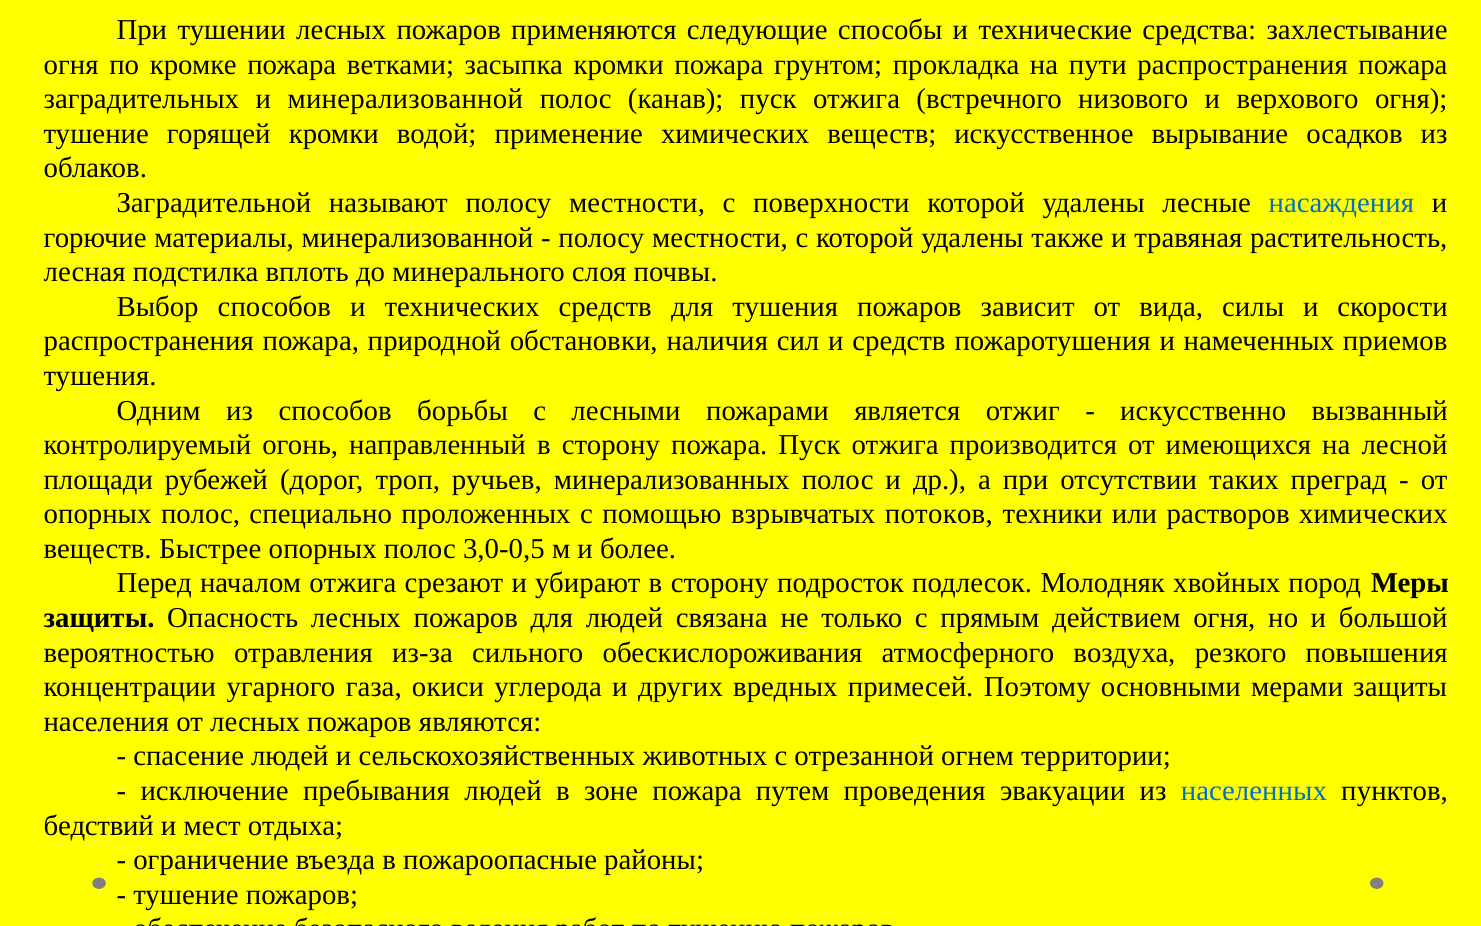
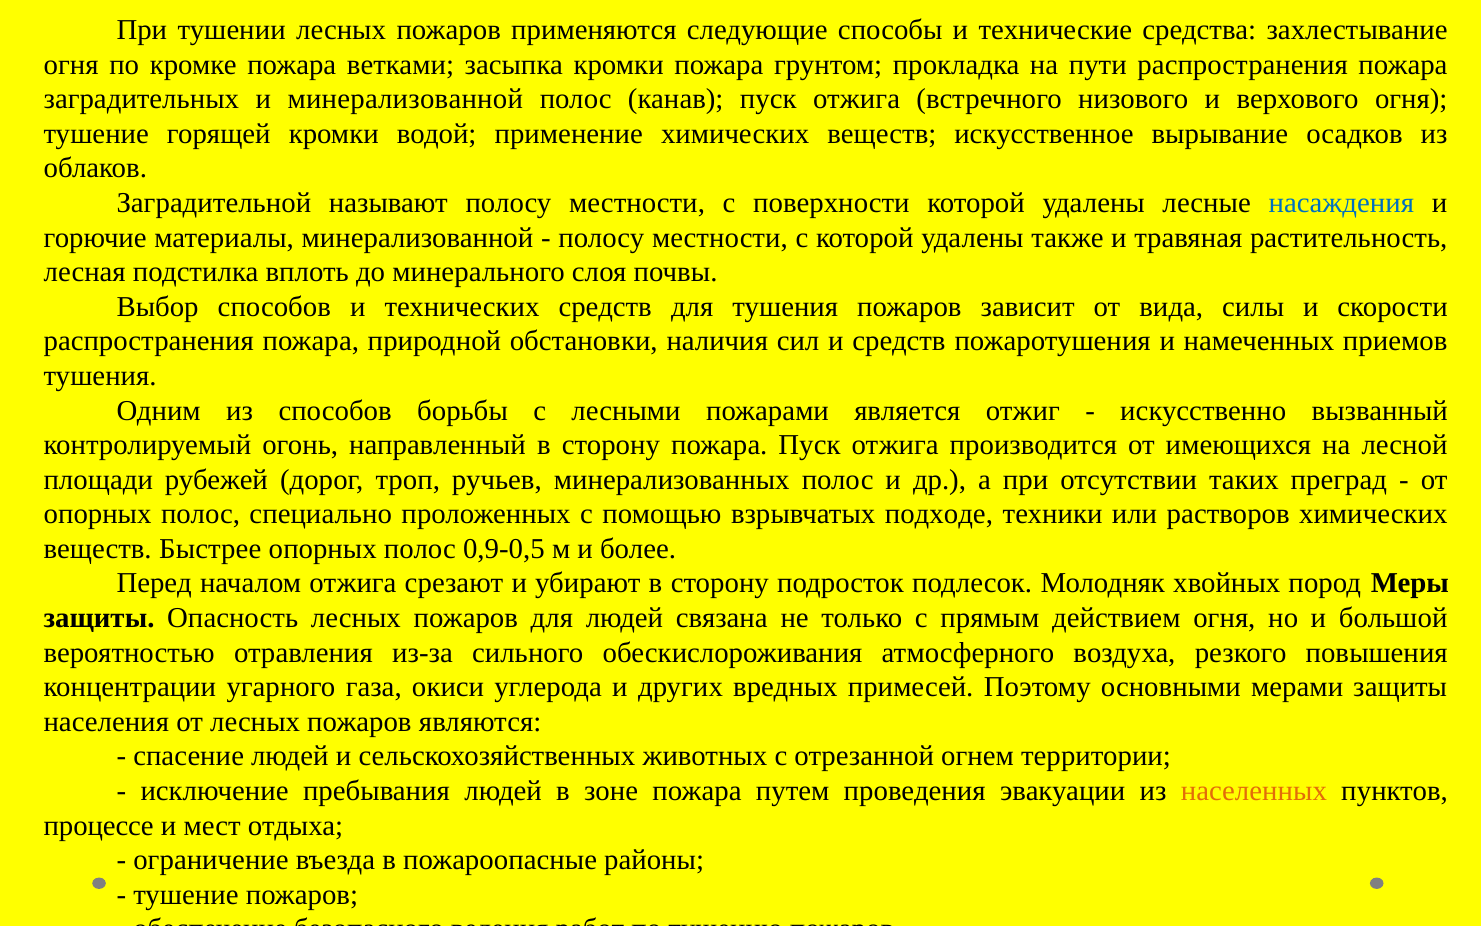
потоков: потоков -> подходе
3,0-0,5: 3,0-0,5 -> 0,9-0,5
населенных colour: blue -> orange
бедствий: бедствий -> процессе
